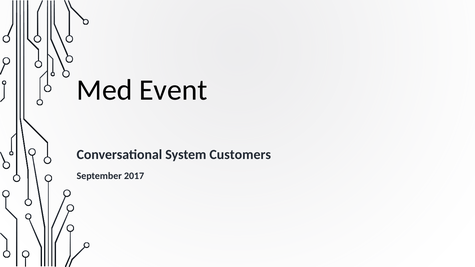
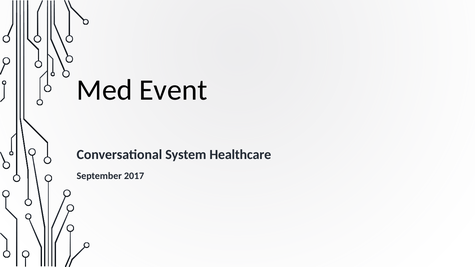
Customers: Customers -> Healthcare
